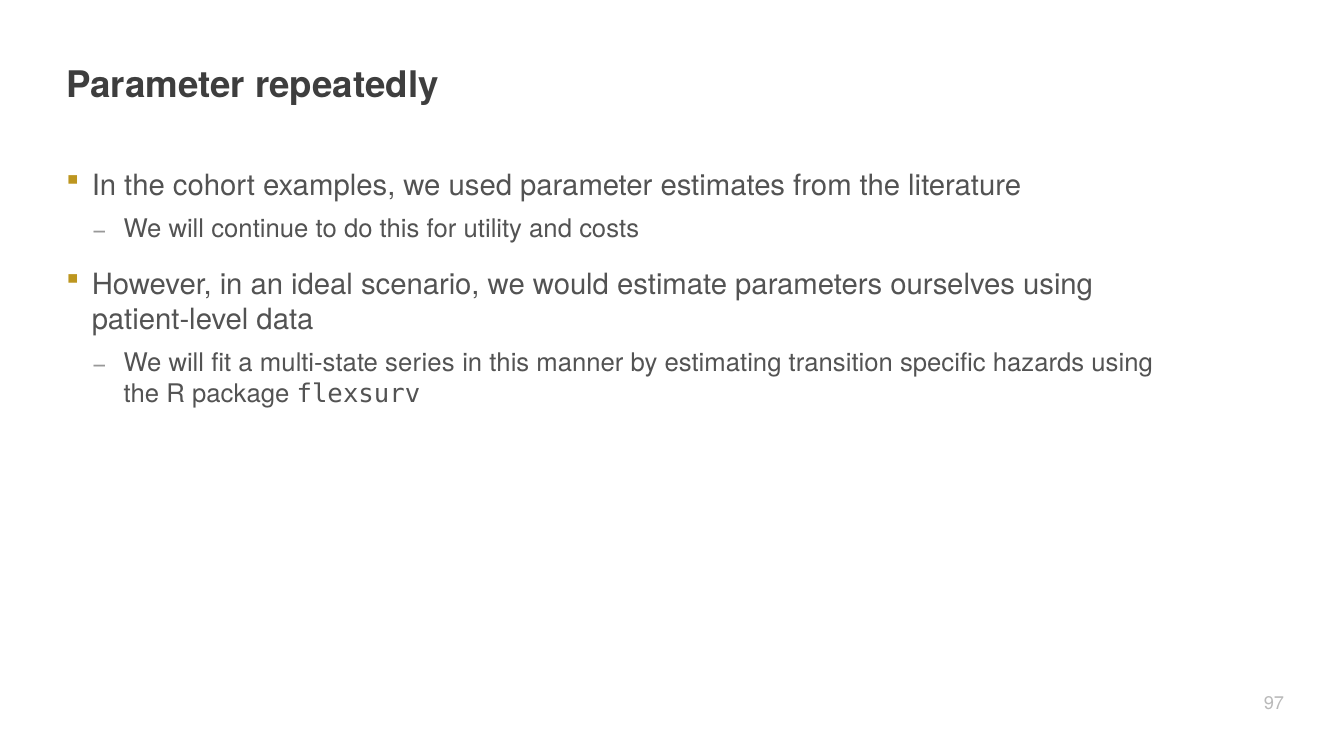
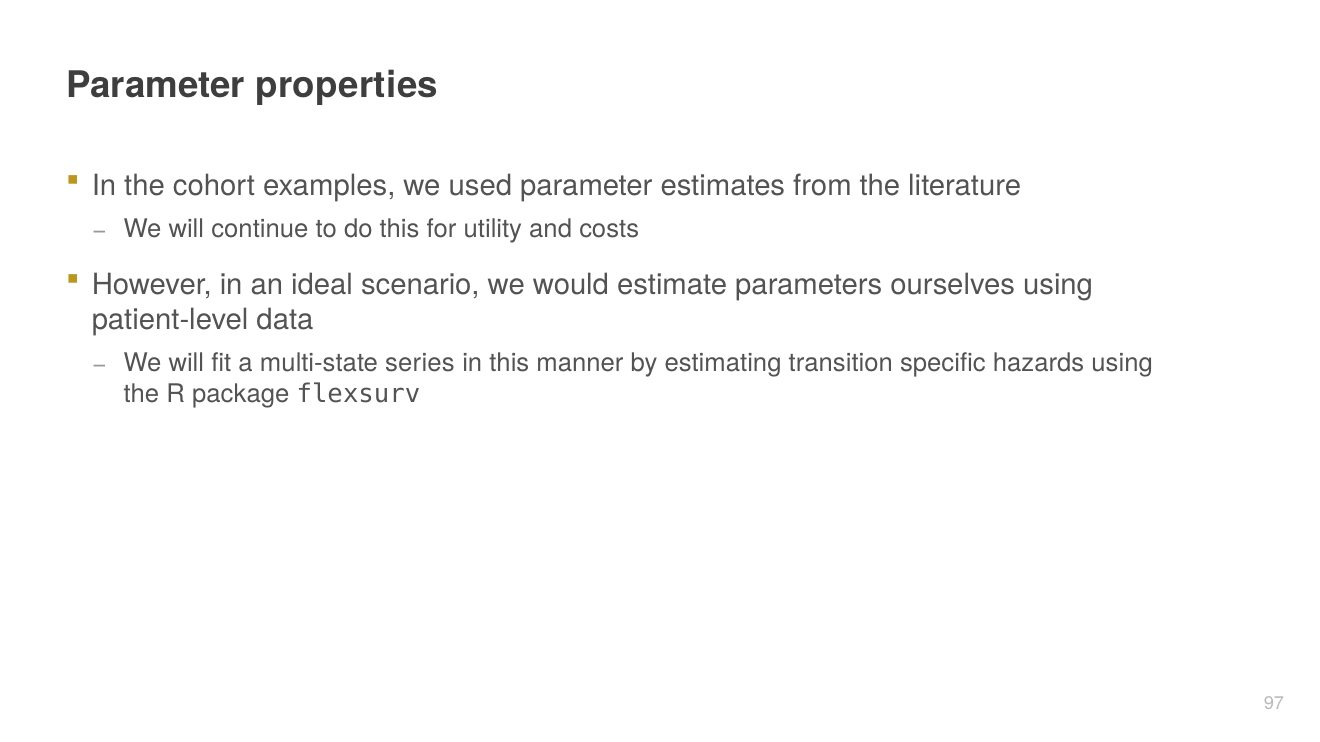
repeatedly: repeatedly -> properties
